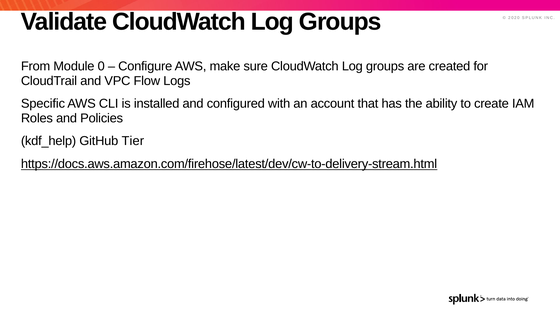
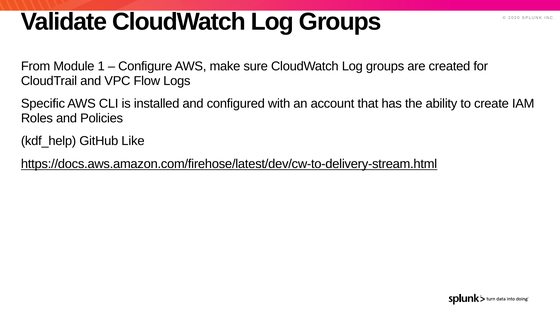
0: 0 -> 1
Tier: Tier -> Like
